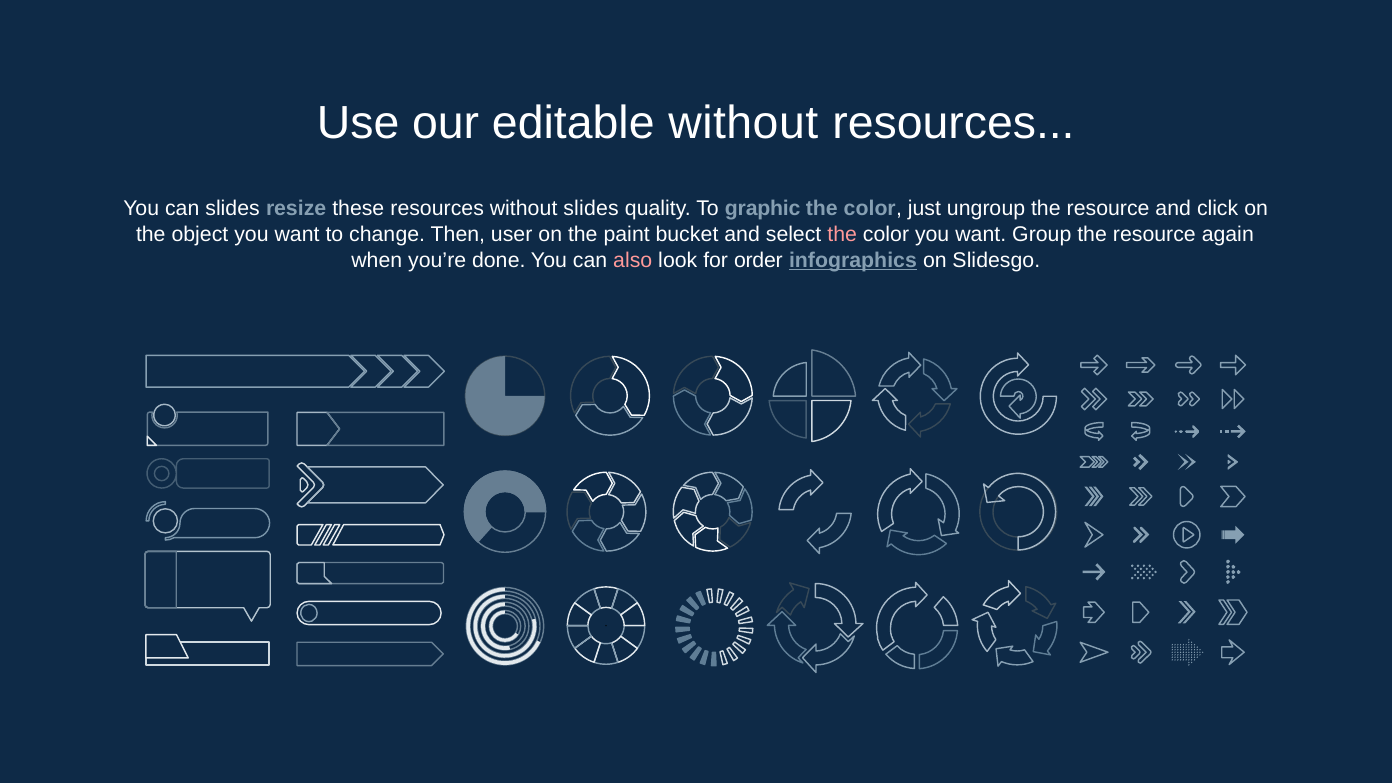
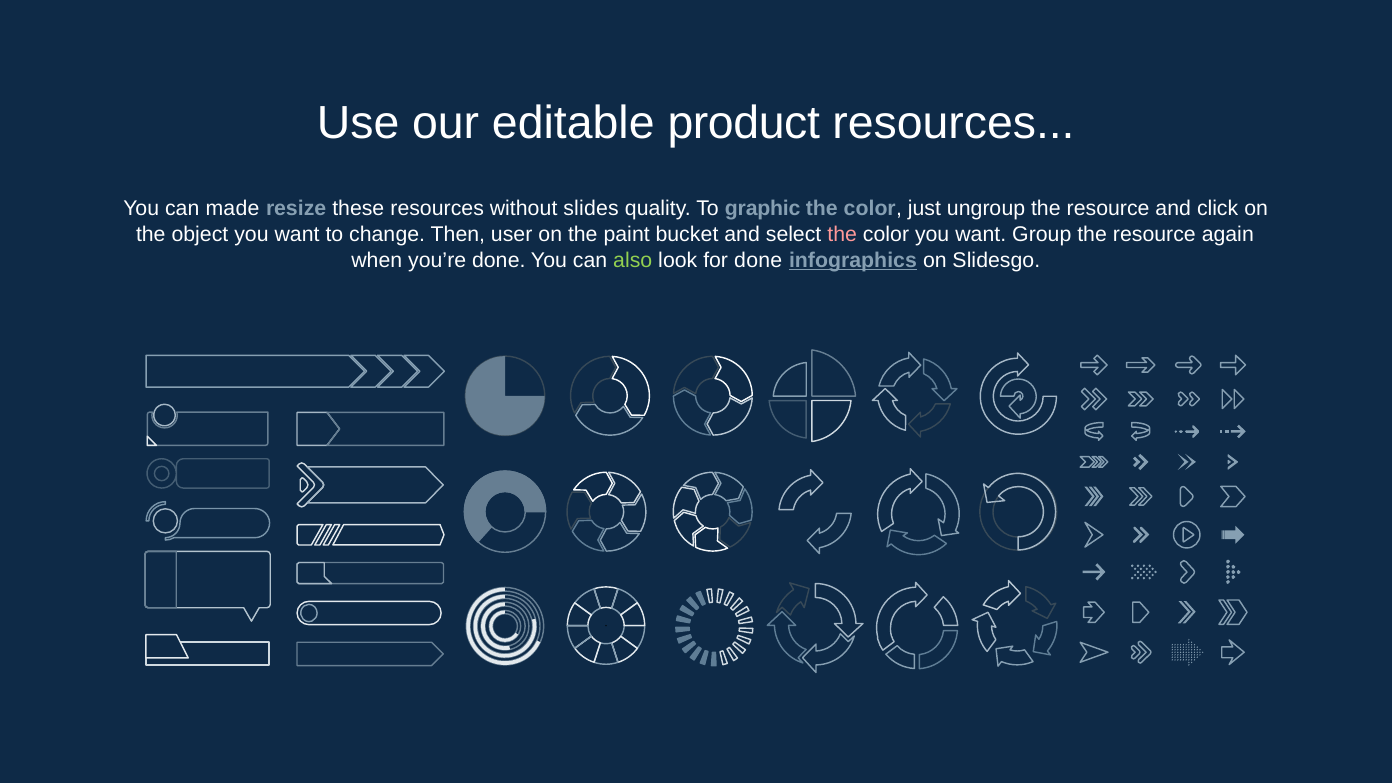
editable without: without -> product
can slides: slides -> made
also colour: pink -> light green
for order: order -> done
